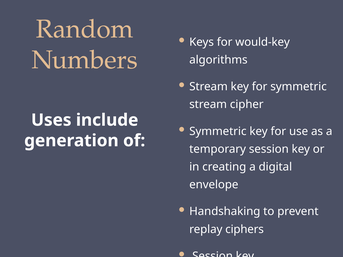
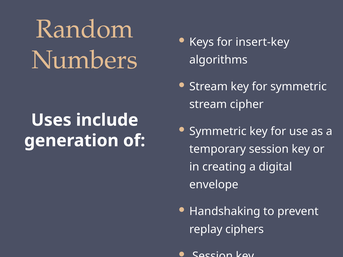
would-key: would-key -> insert-key
